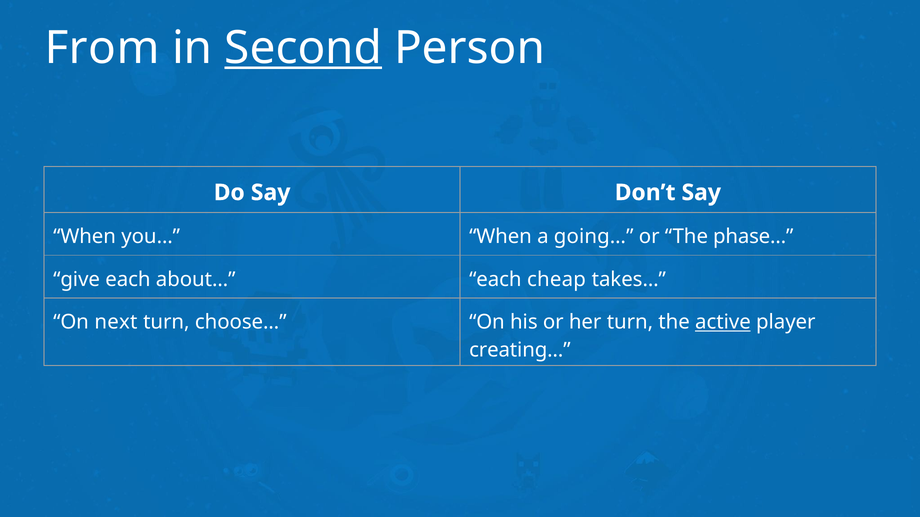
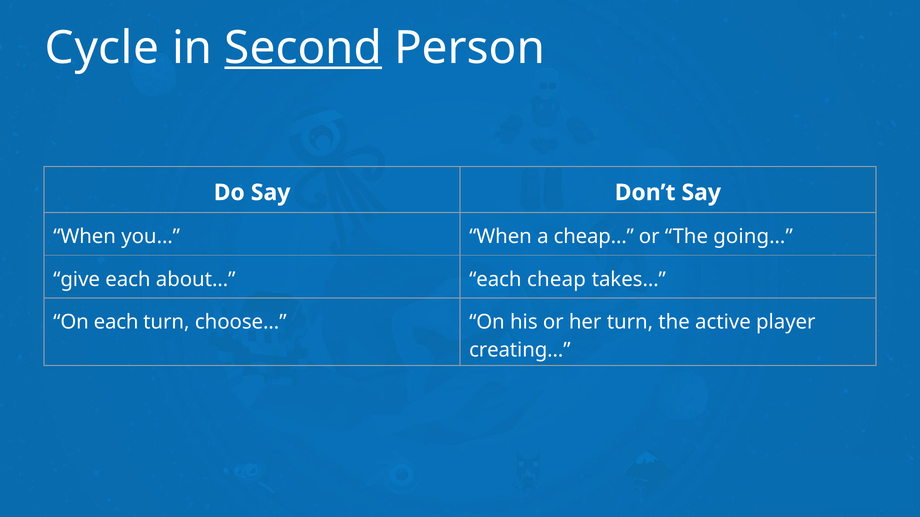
From: From -> Cycle
going…: going… -> cheap…
phase…: phase… -> going…
On next: next -> each
active underline: present -> none
